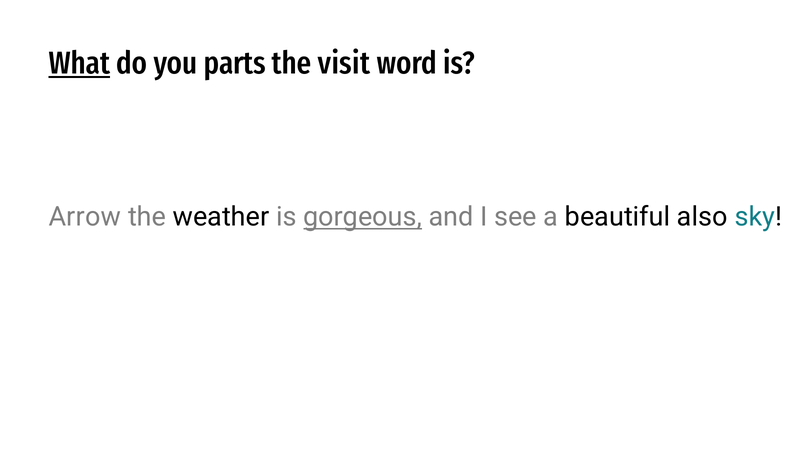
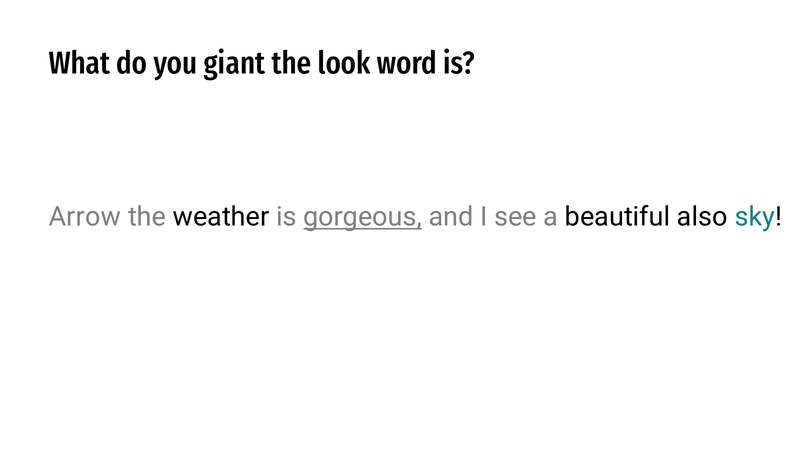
What underline: present -> none
parts: parts -> giant
visit: visit -> look
